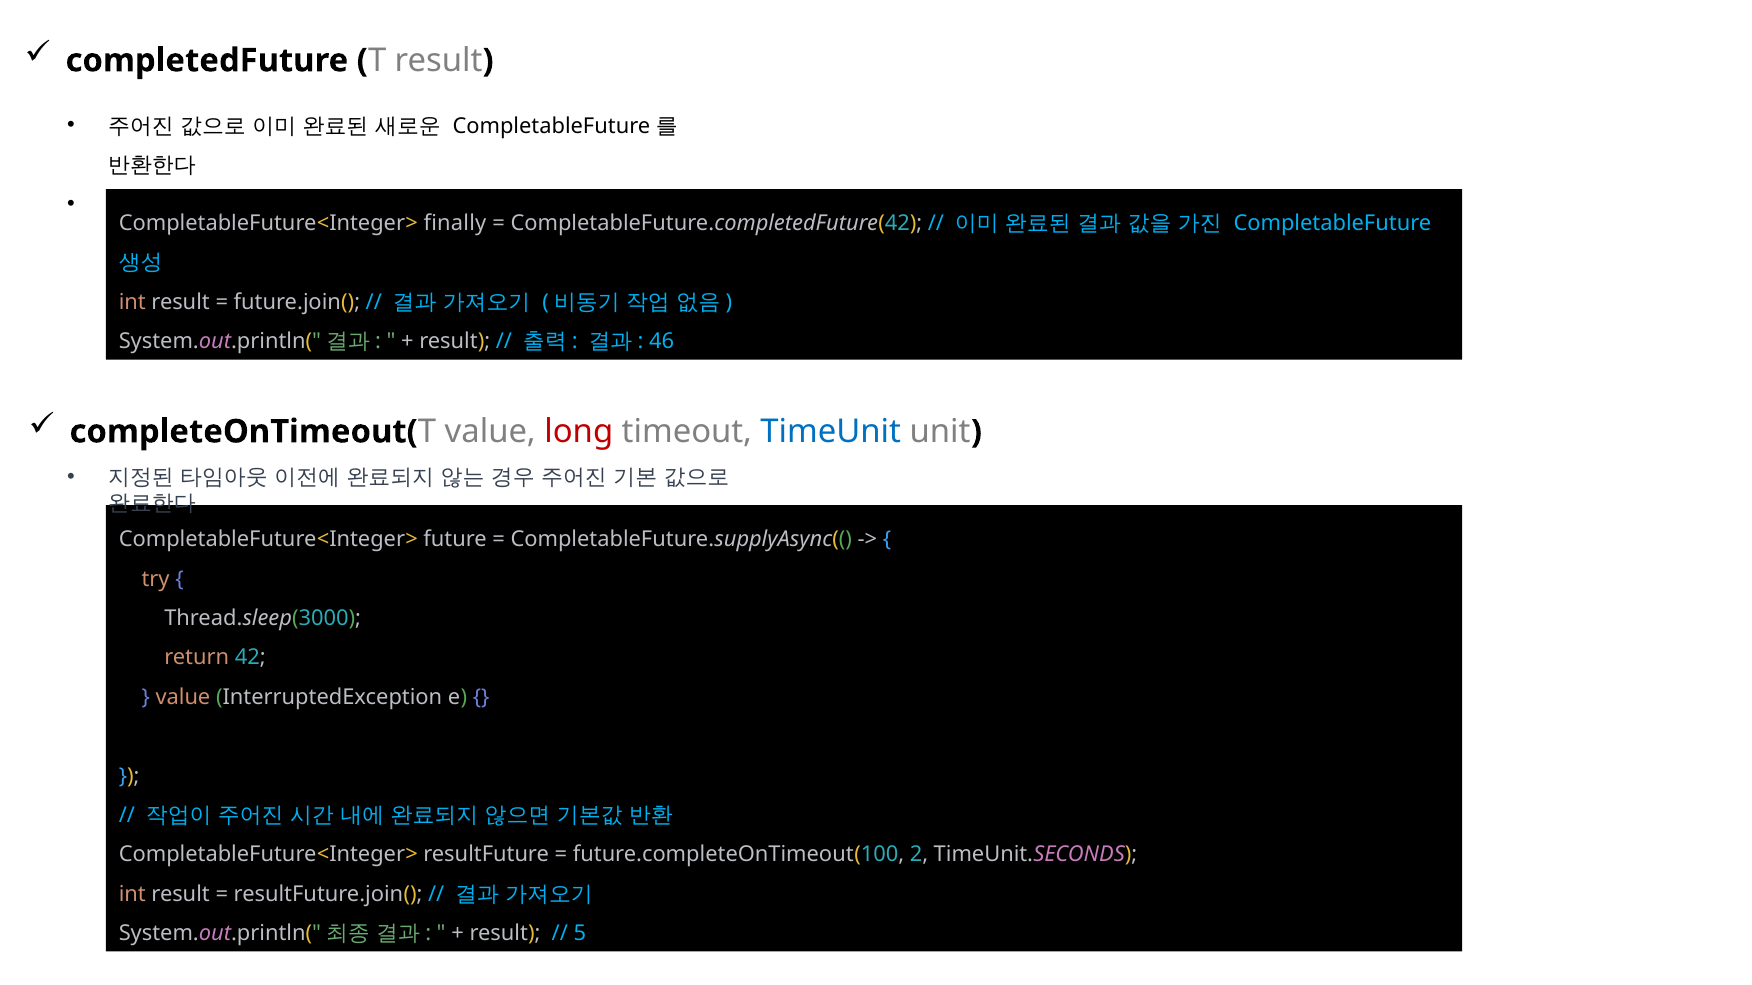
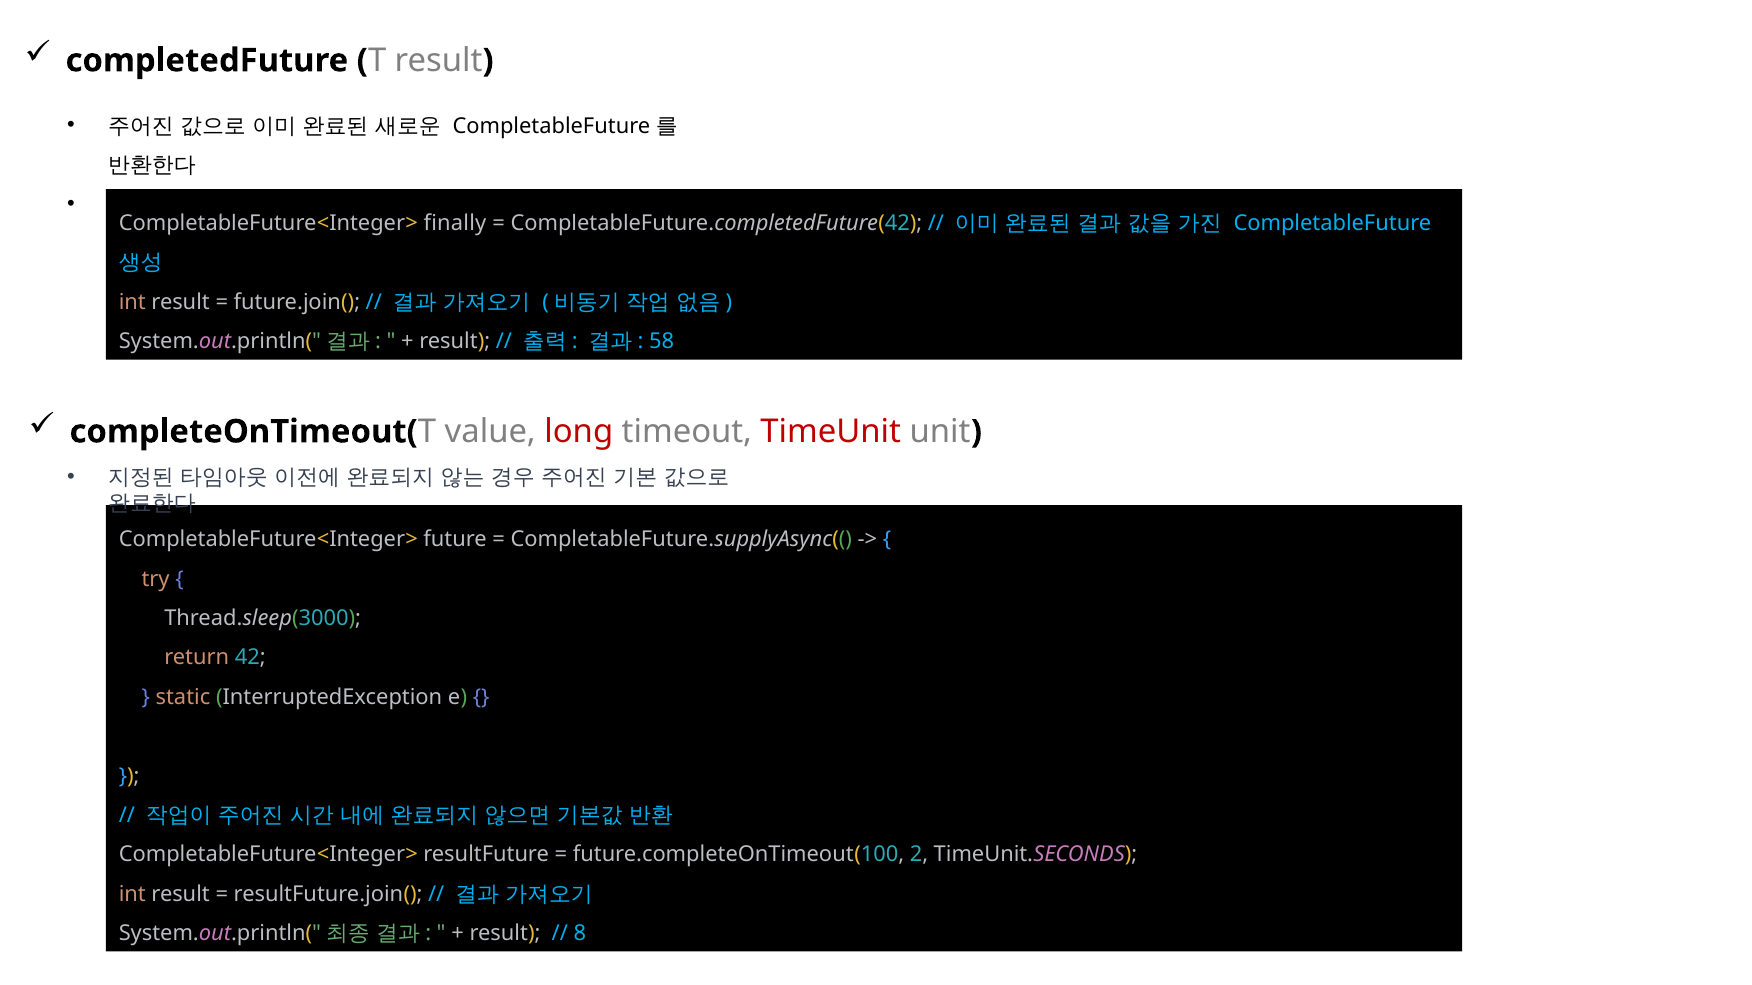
46: 46 -> 58
TimeUnit colour: blue -> red
value at (183, 697): value -> static
5: 5 -> 8
